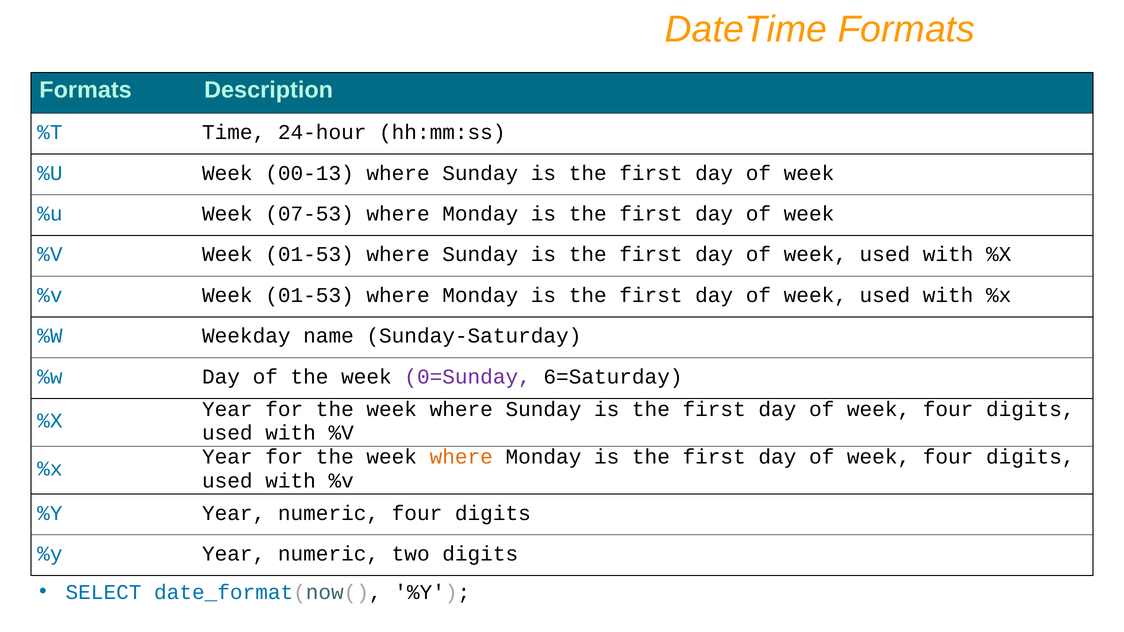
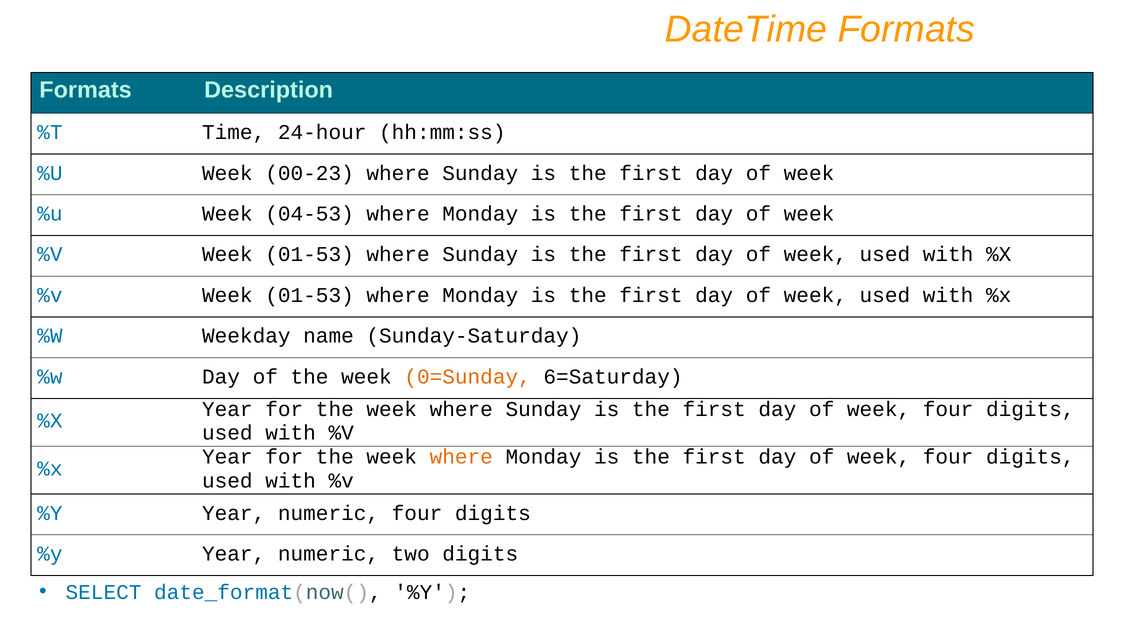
00-13: 00-13 -> 00-23
07-53: 07-53 -> 04-53
0=Sunday colour: purple -> orange
